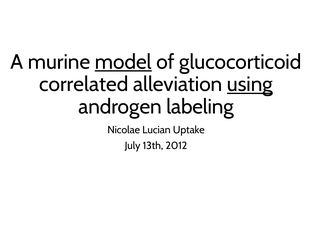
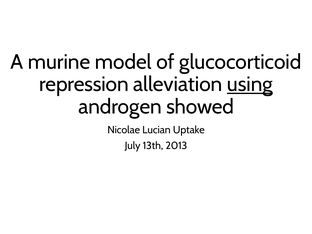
model underline: present -> none
correlated: correlated -> repression
labeling: labeling -> showed
2012: 2012 -> 2013
